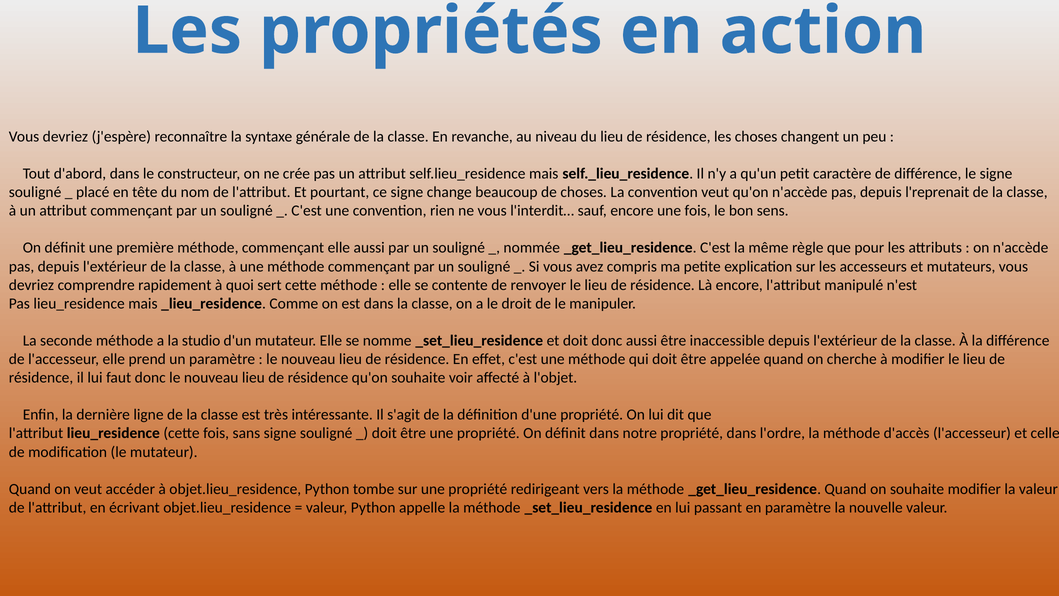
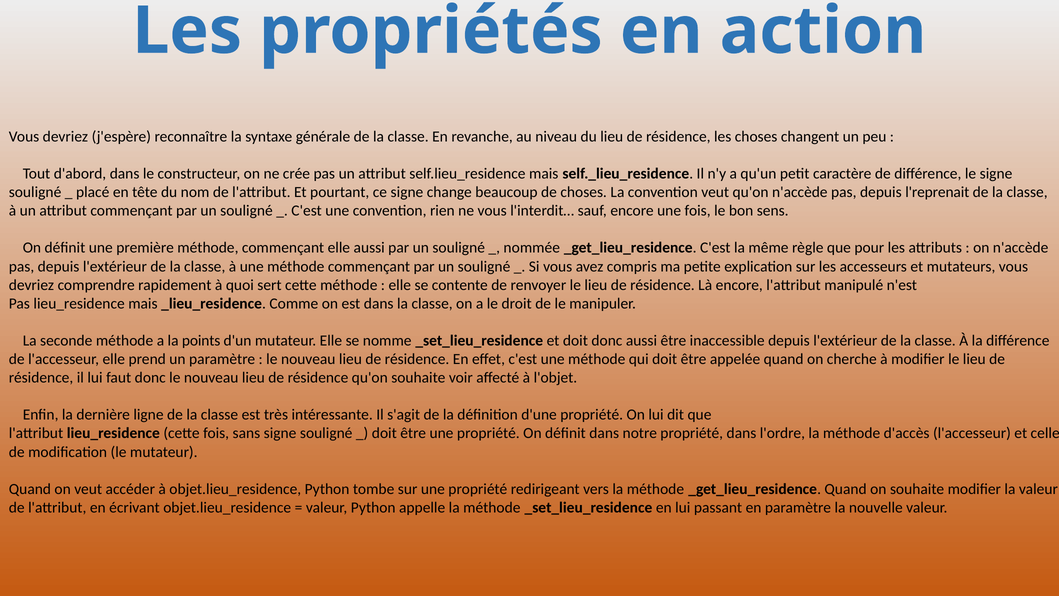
studio: studio -> points
